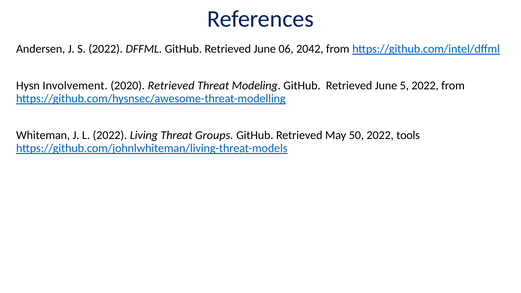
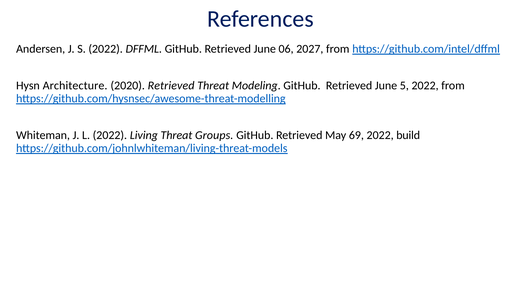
2042: 2042 -> 2027
Involvement: Involvement -> Architecture
50: 50 -> 69
tools: tools -> build
